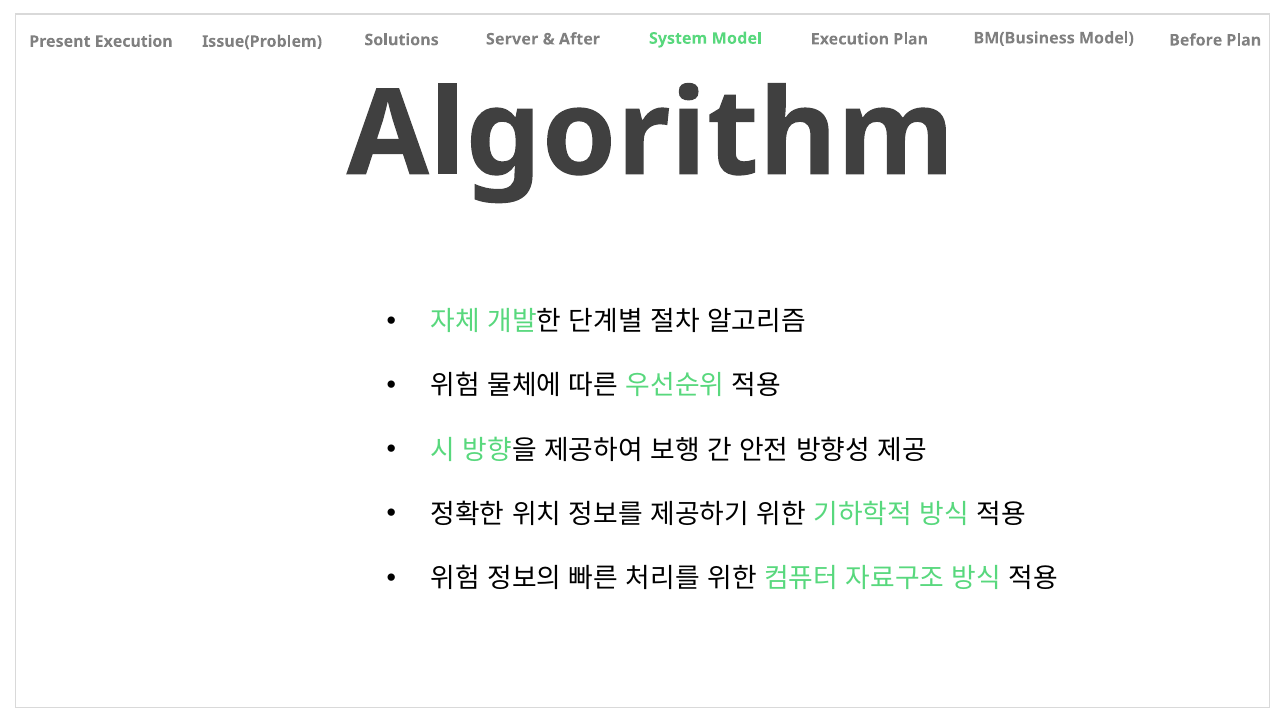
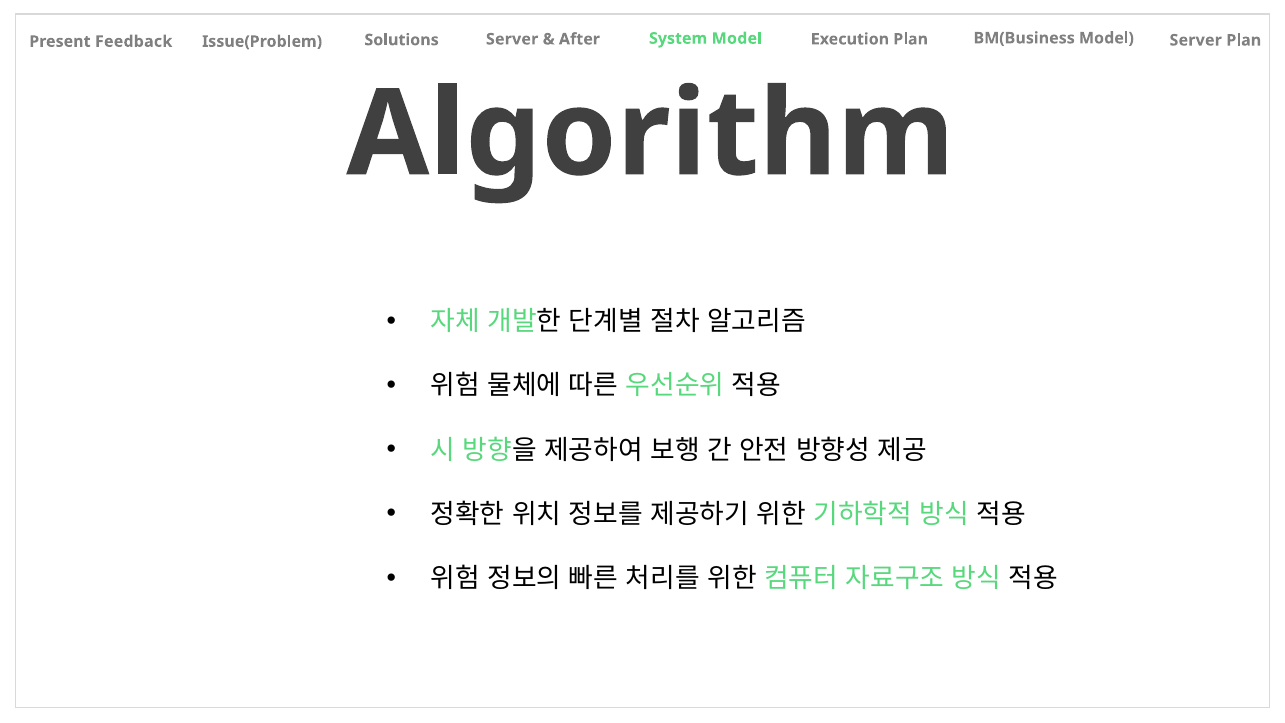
Present Execution: Execution -> Feedback
Issue(Problem Before: Before -> Server
